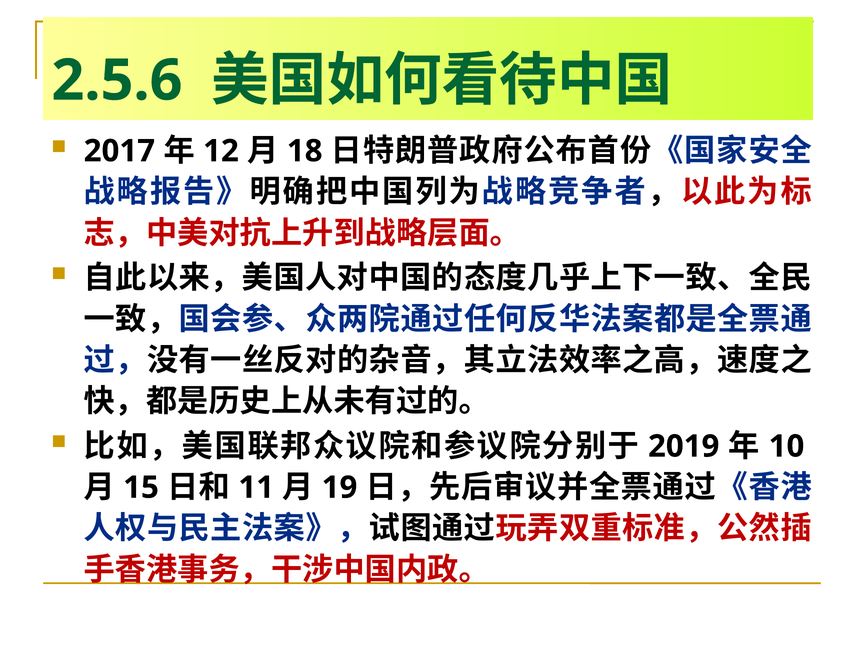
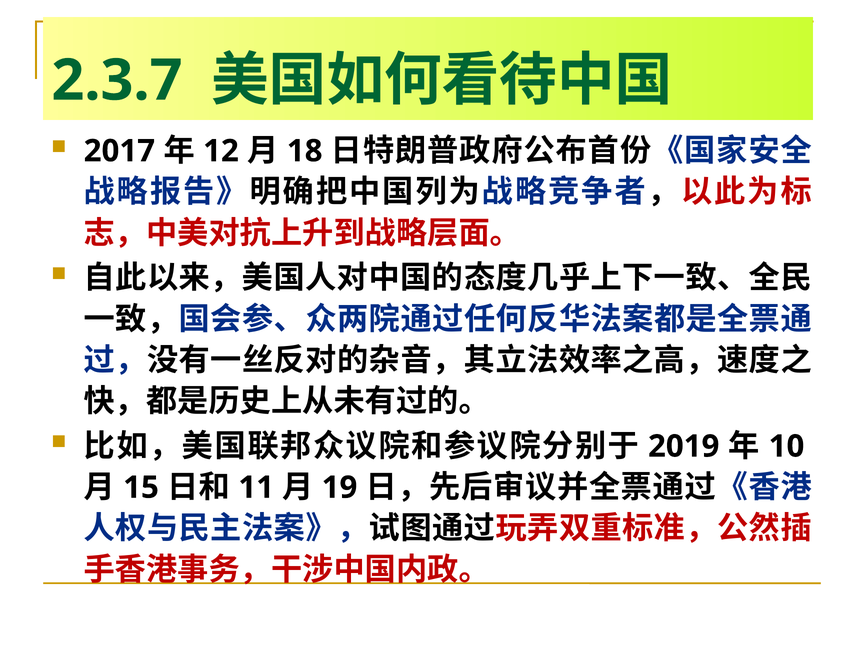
2.5.6: 2.5.6 -> 2.3.7
